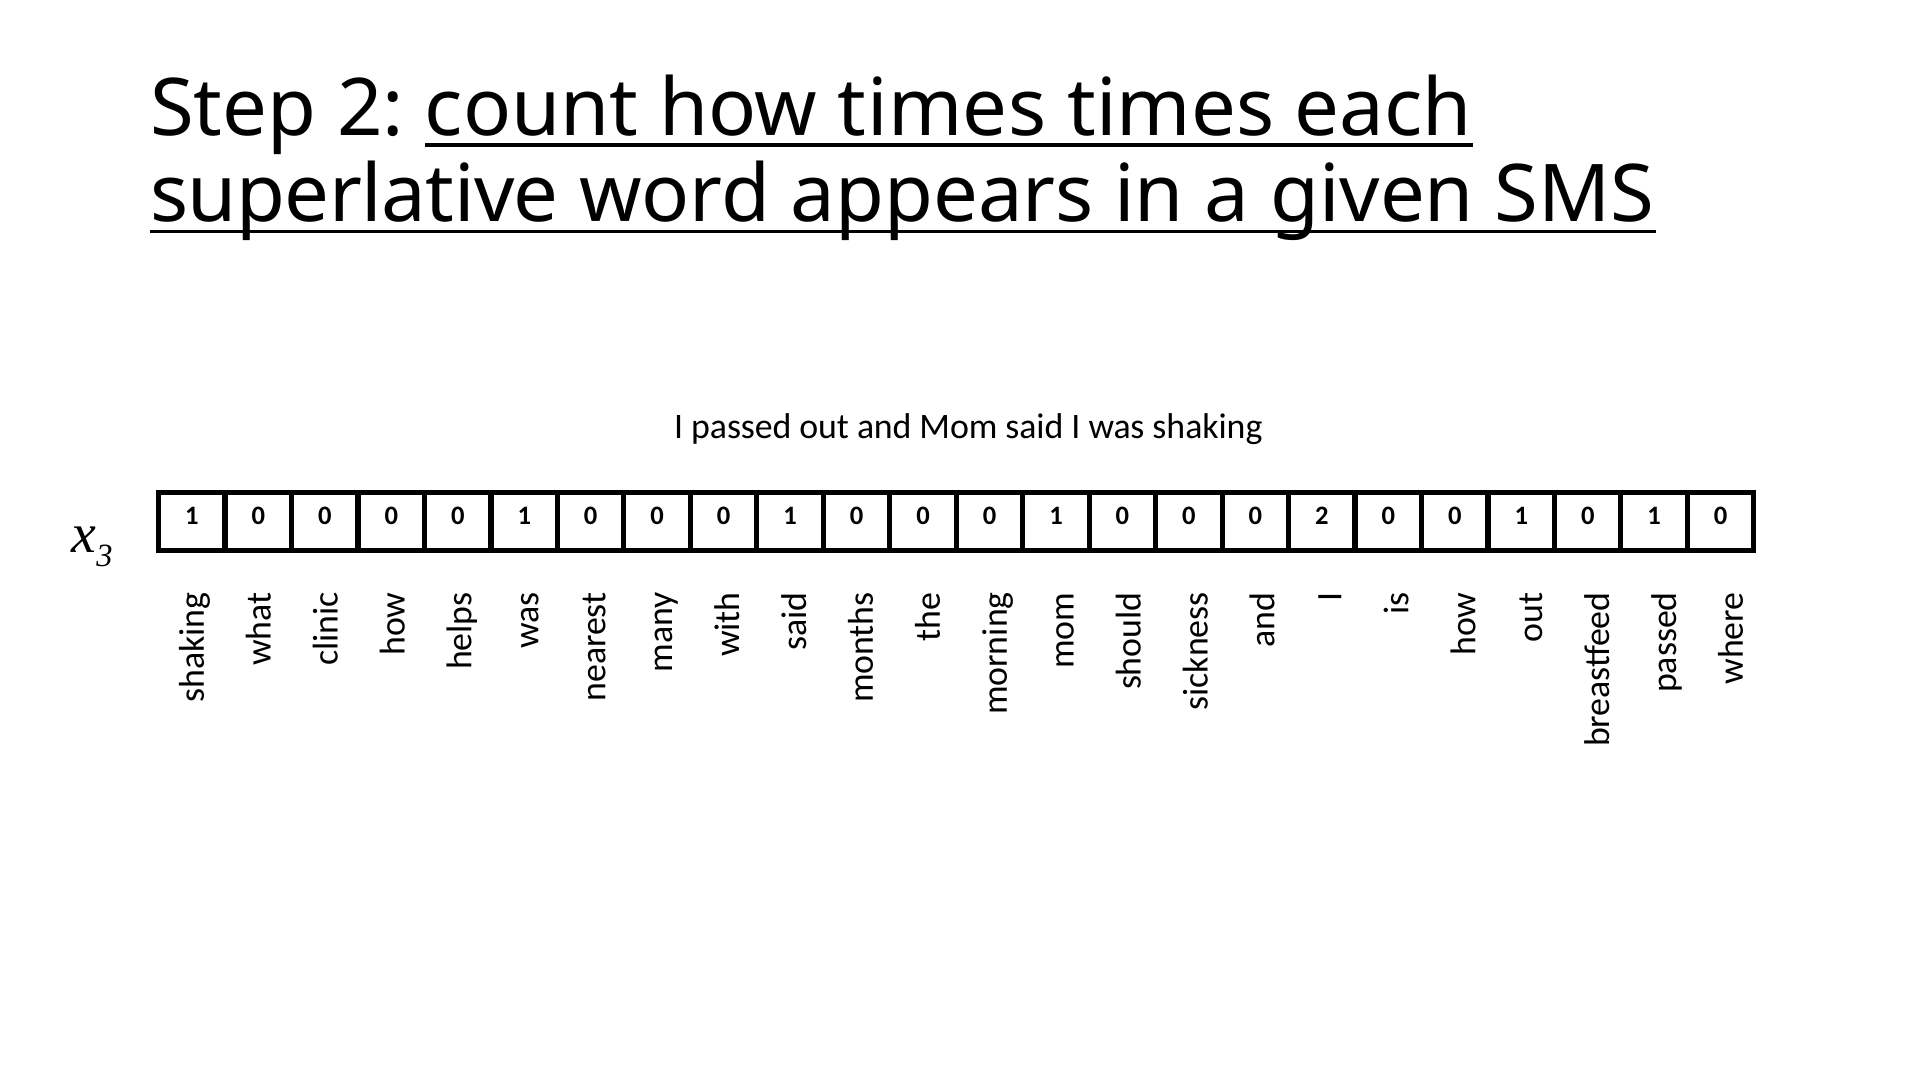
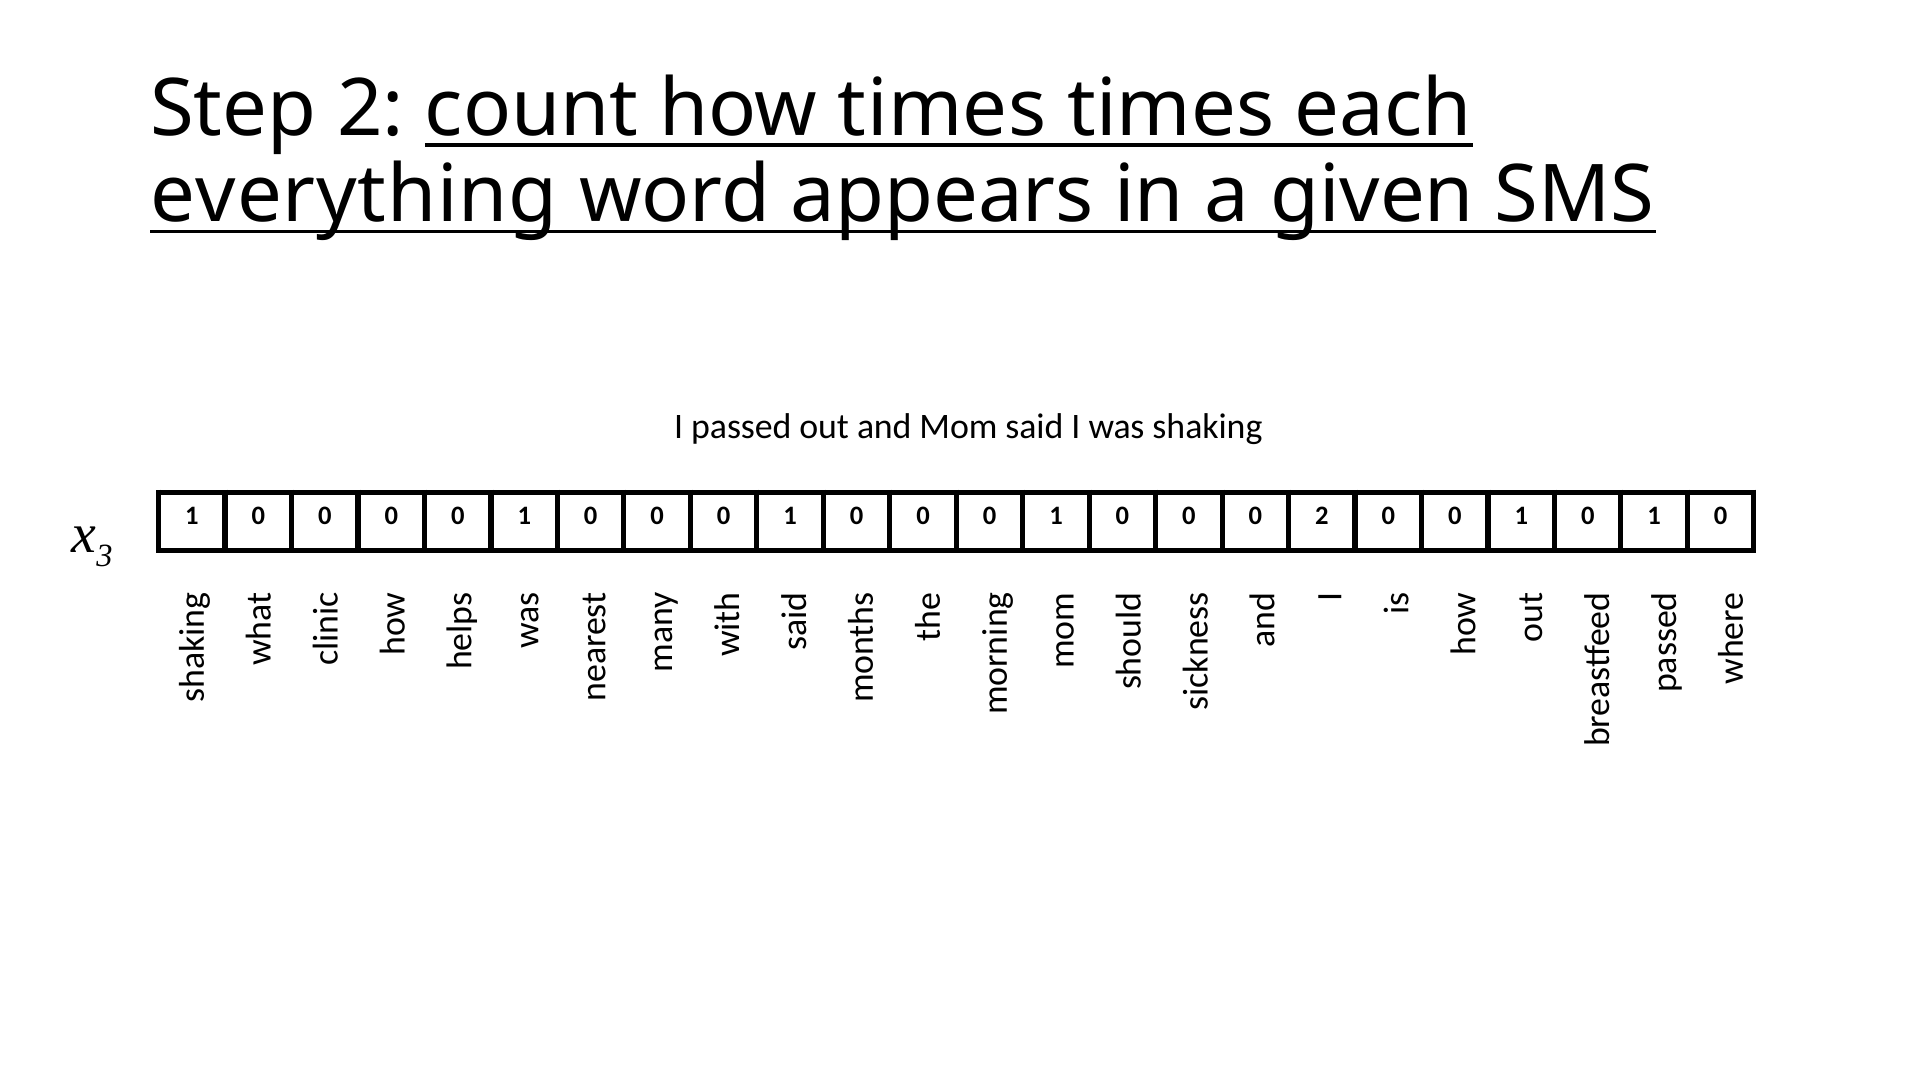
superlative: superlative -> everything
